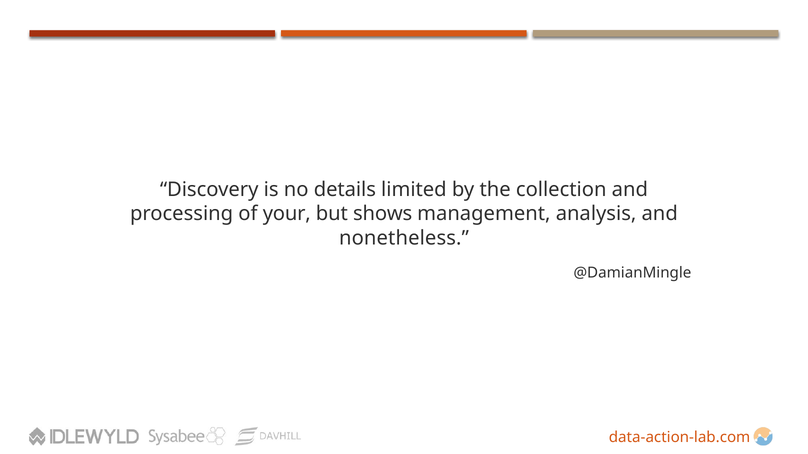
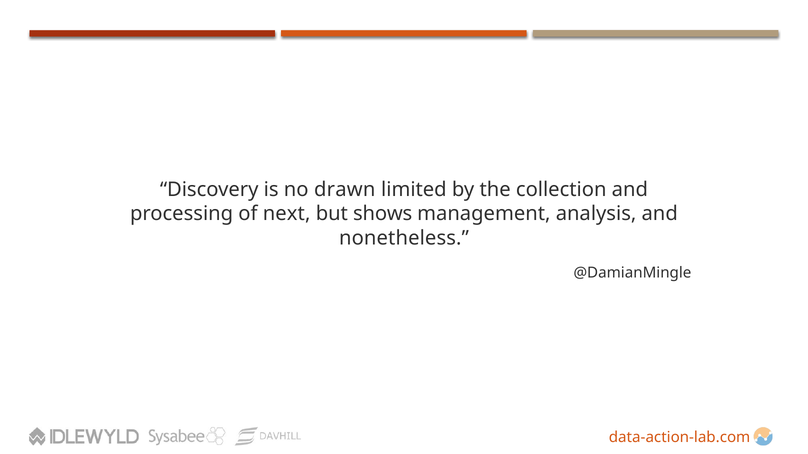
details: details -> drawn
your: your -> next
